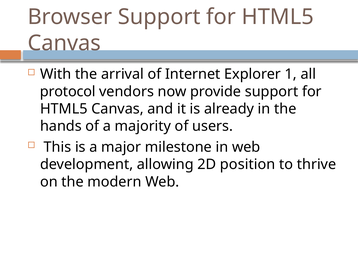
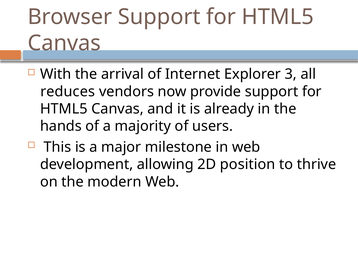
1: 1 -> 3
protocol: protocol -> reduces
